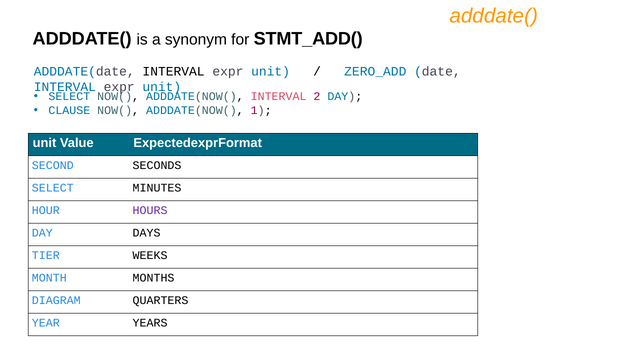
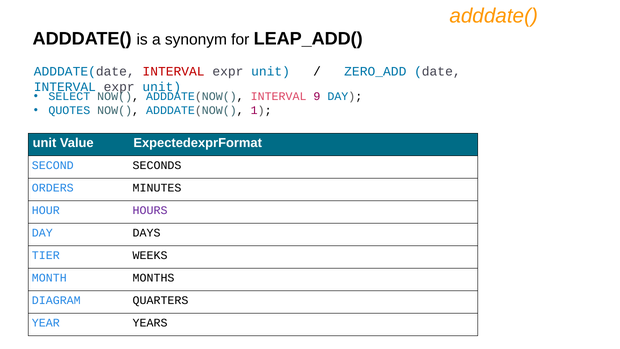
STMT_ADD(: STMT_ADD( -> LEAP_ADD(
INTERVAL at (174, 71) colour: black -> red
2: 2 -> 9
CLAUSE: CLAUSE -> QUOTES
SELECT at (53, 188): SELECT -> ORDERS
